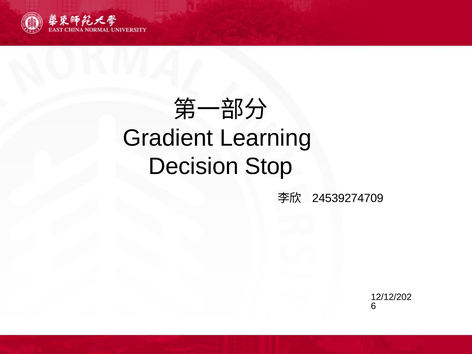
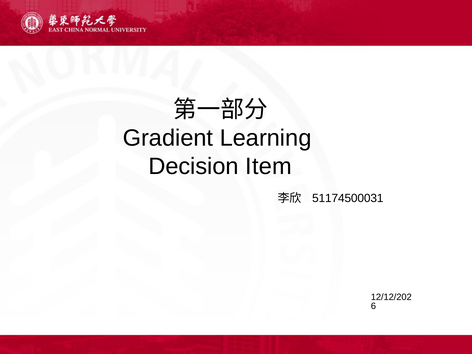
Stop: Stop -> Item
24539274709: 24539274709 -> 51174500031
